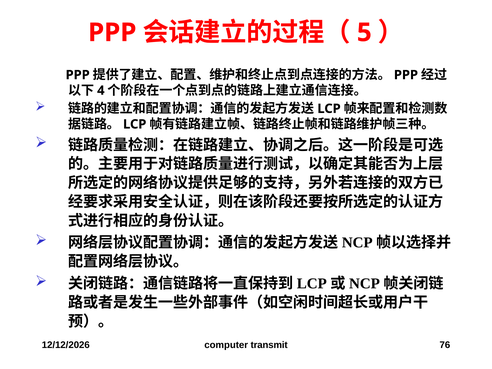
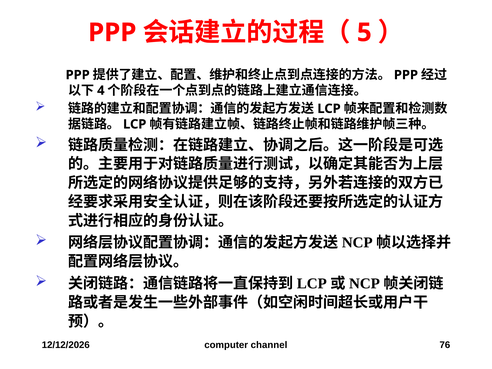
transmit: transmit -> channel
